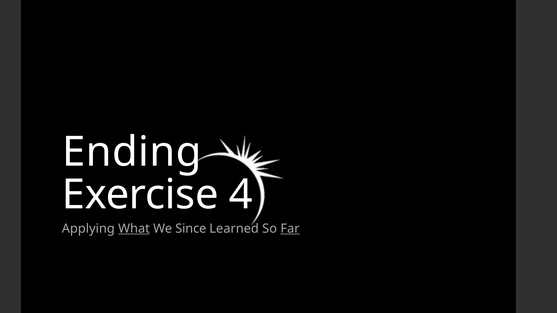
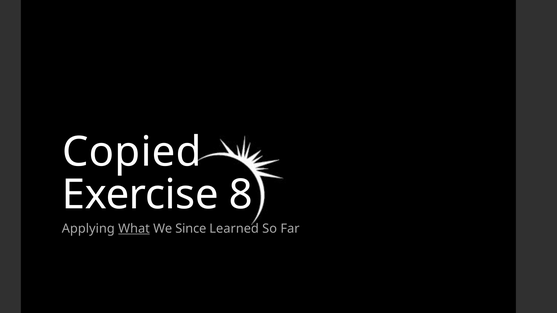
Ending: Ending -> Copied
4: 4 -> 8
Far underline: present -> none
